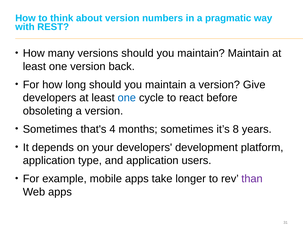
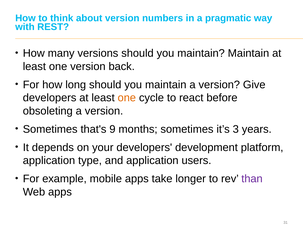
one at (127, 98) colour: blue -> orange
4: 4 -> 9
8: 8 -> 3
